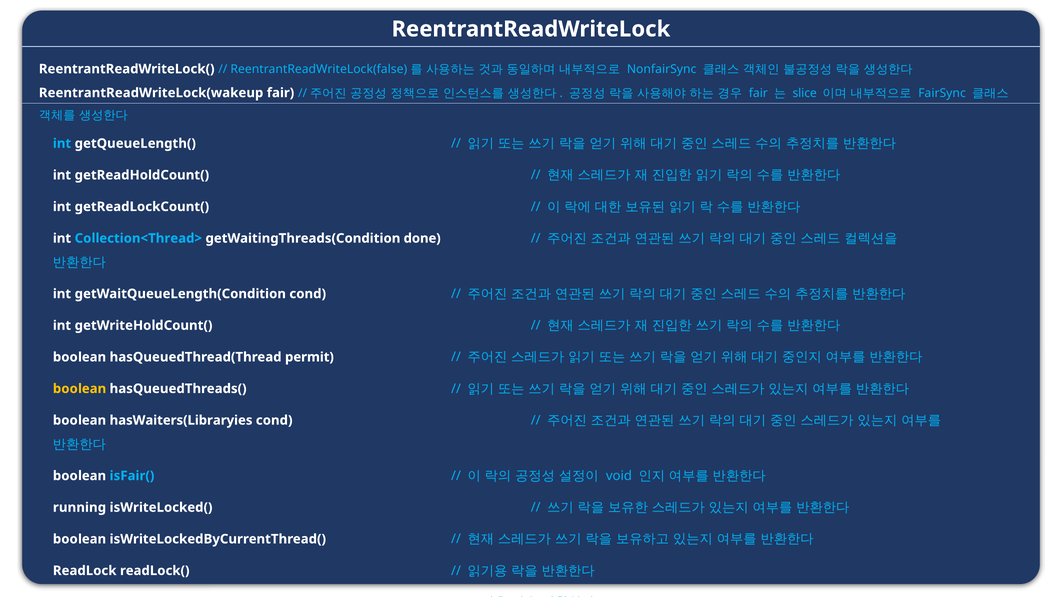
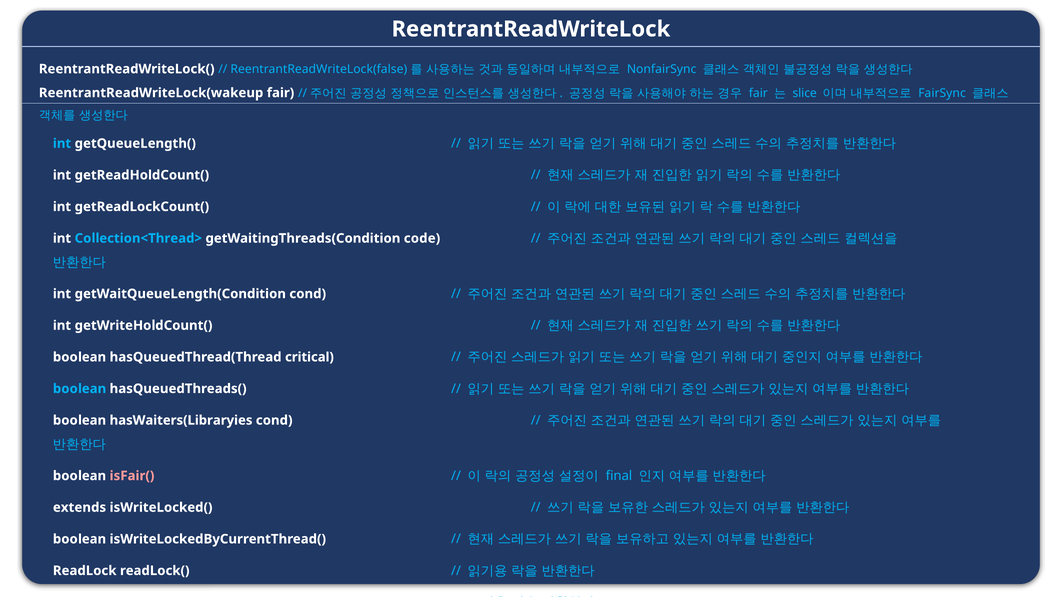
done: done -> code
permit: permit -> critical
boolean at (80, 389) colour: yellow -> light blue
isFair( colour: light blue -> pink
void: void -> final
running: running -> extends
